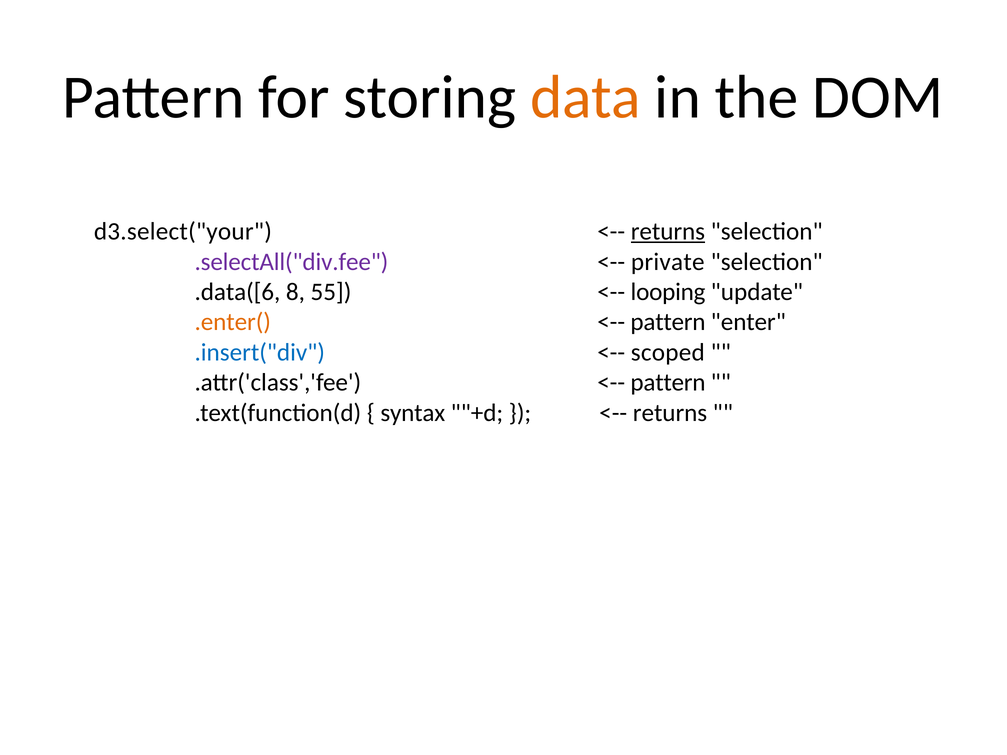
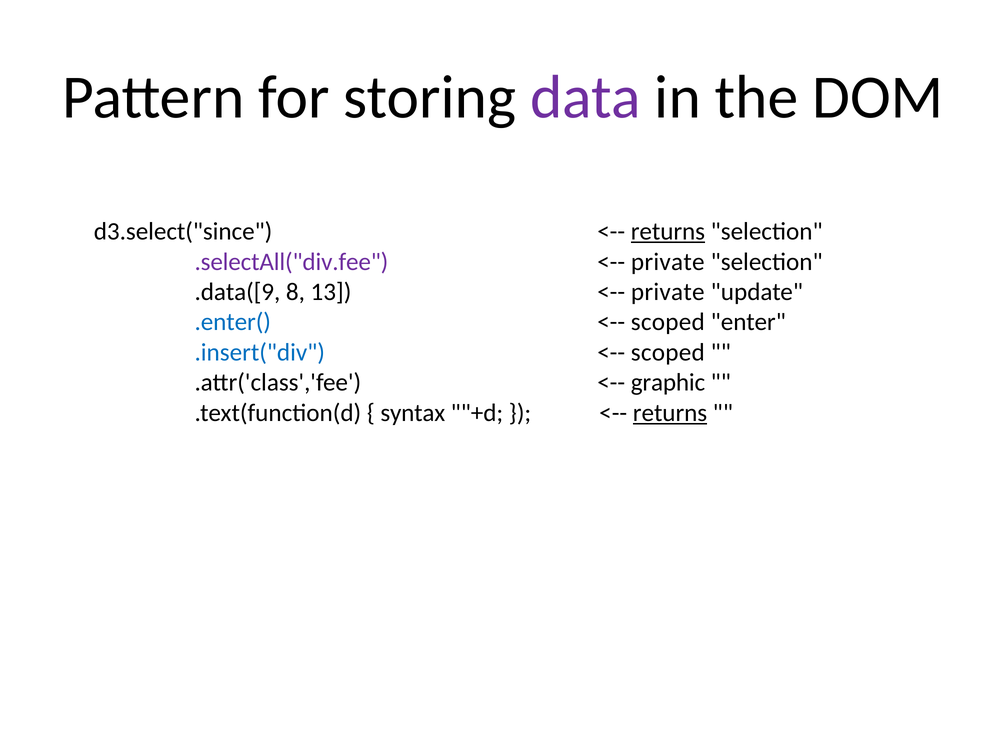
data colour: orange -> purple
d3.select("your: d3.select("your -> d3.select("since
.data([6: .data([6 -> .data([9
55: 55 -> 13
looping at (668, 292): looping -> private
.enter( colour: orange -> blue
pattern at (668, 322): pattern -> scoped
pattern at (668, 383): pattern -> graphic
returns at (670, 413) underline: none -> present
